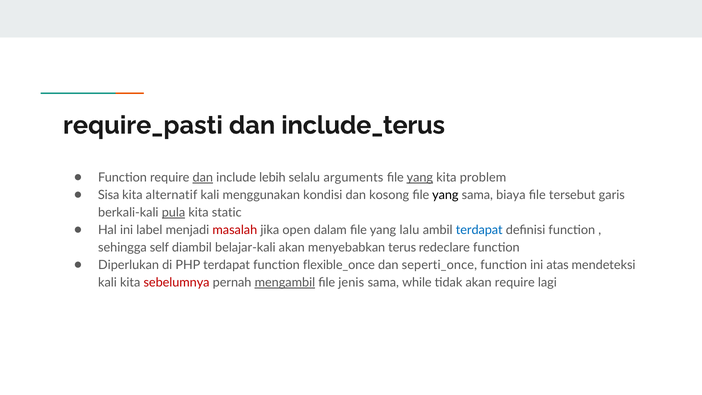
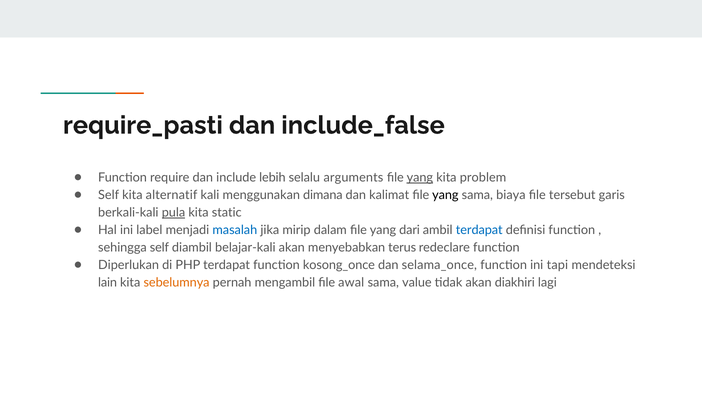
include_terus: include_terus -> include_false
dan at (203, 177) underline: present -> none
Sisa at (109, 195): Sisa -> Self
kondisi: kondisi -> dimana
kosong: kosong -> kalimat
masalah colour: red -> blue
open: open -> mirip
lalu: lalu -> dari
flexible_once: flexible_once -> kosong_once
seperti_once: seperti_once -> selama_once
atas: atas -> tapi
kali at (107, 282): kali -> lain
sebelumnya colour: red -> orange
mengambil underline: present -> none
jenis: jenis -> awal
while: while -> value
akan require: require -> diakhiri
